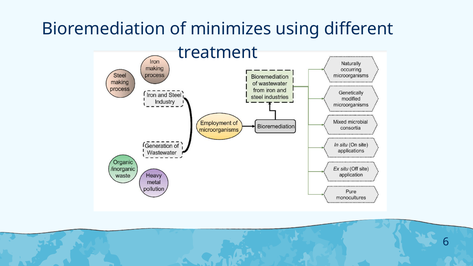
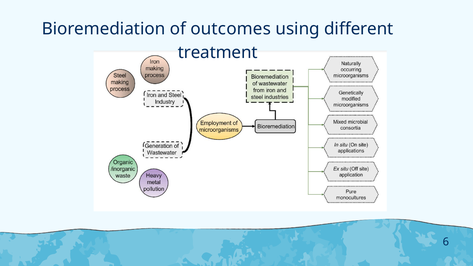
minimizes: minimizes -> outcomes
